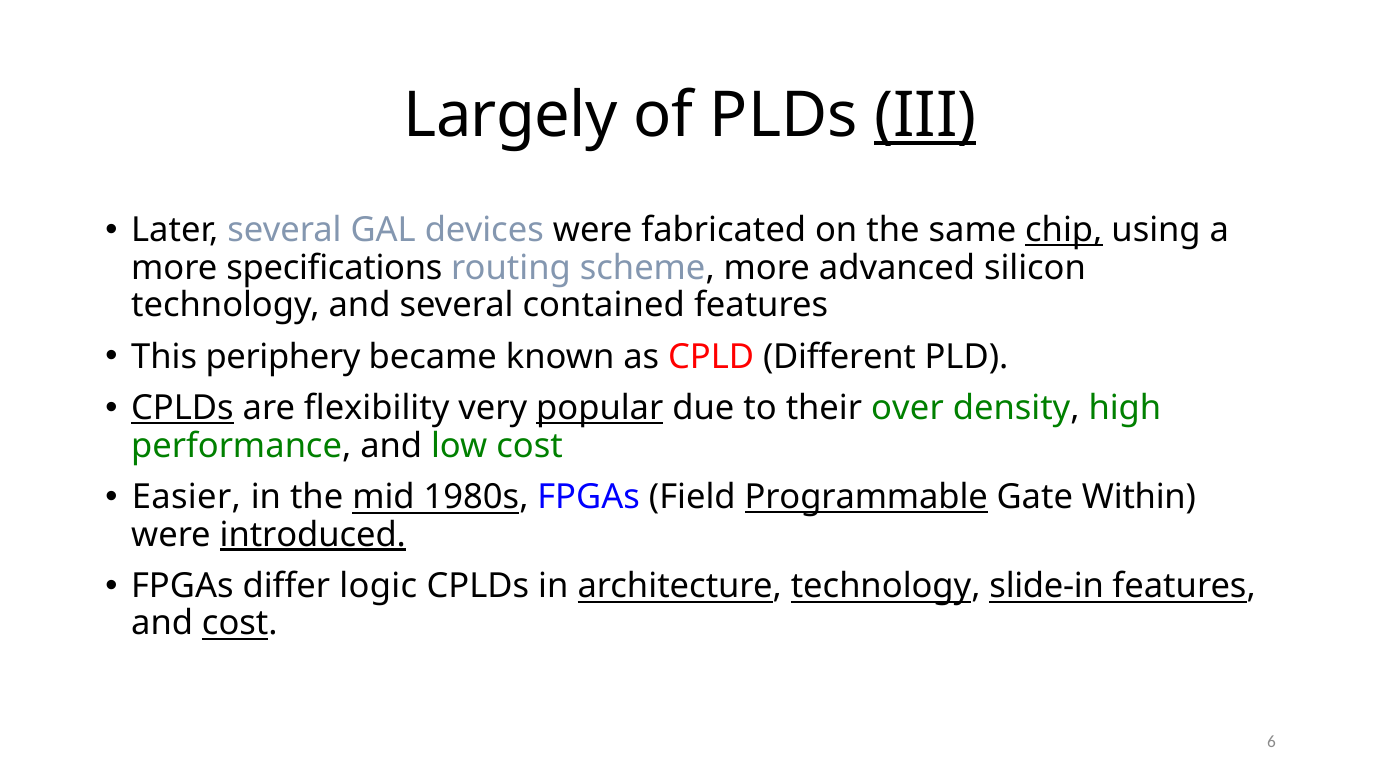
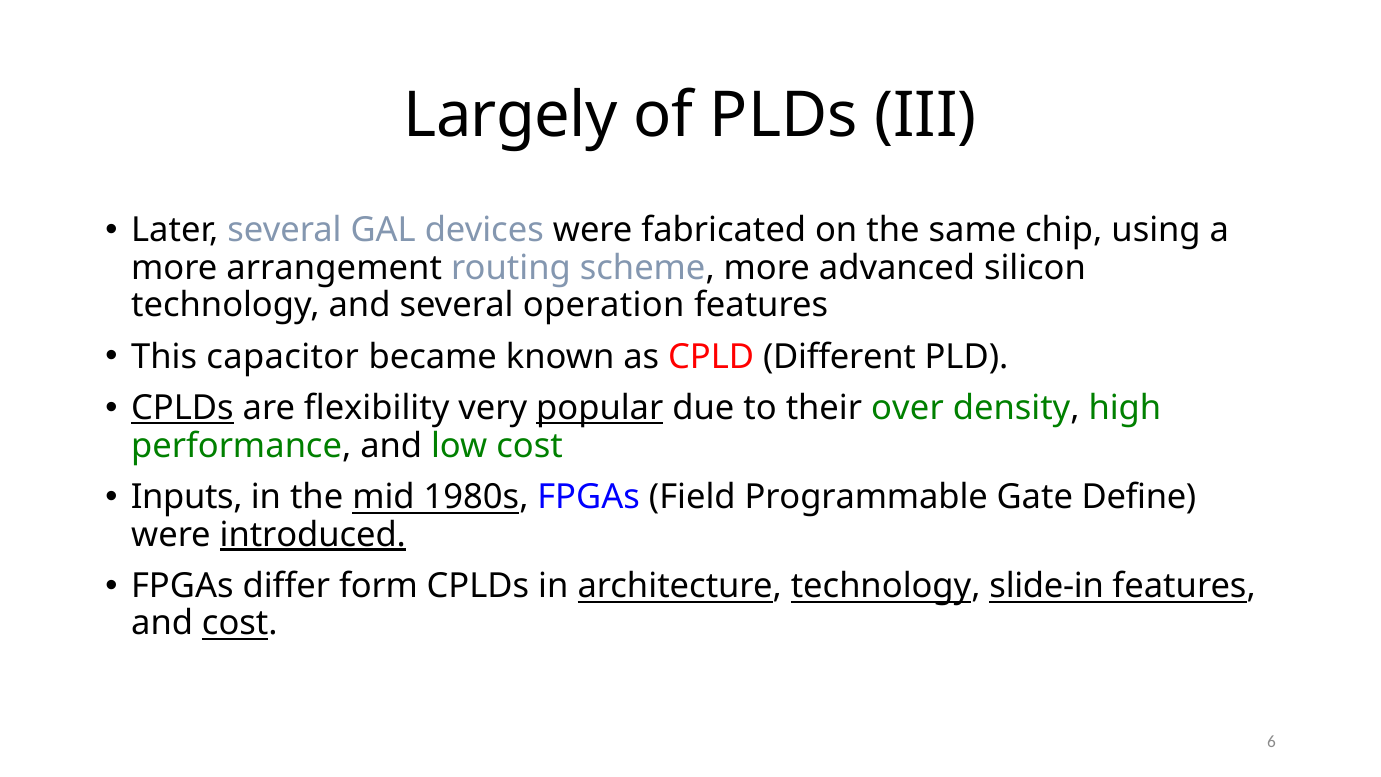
III underline: present -> none
chip underline: present -> none
specifications: specifications -> arrangement
contained: contained -> operation
periphery: periphery -> capacitor
Easier: Easier -> Inputs
Programmable underline: present -> none
Within: Within -> Define
logic: logic -> form
